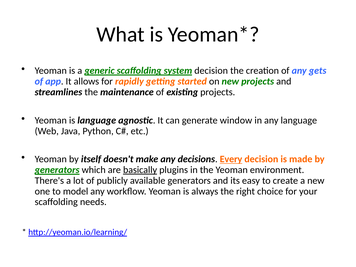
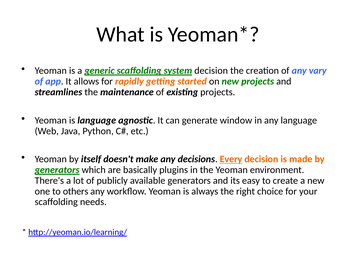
gets: gets -> vary
basically underline: present -> none
model: model -> others
